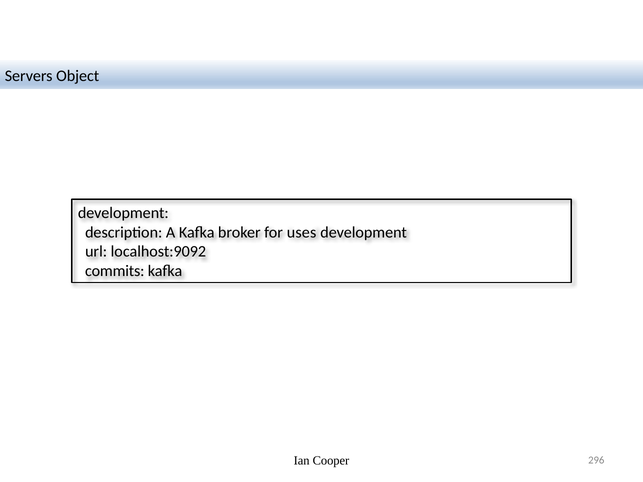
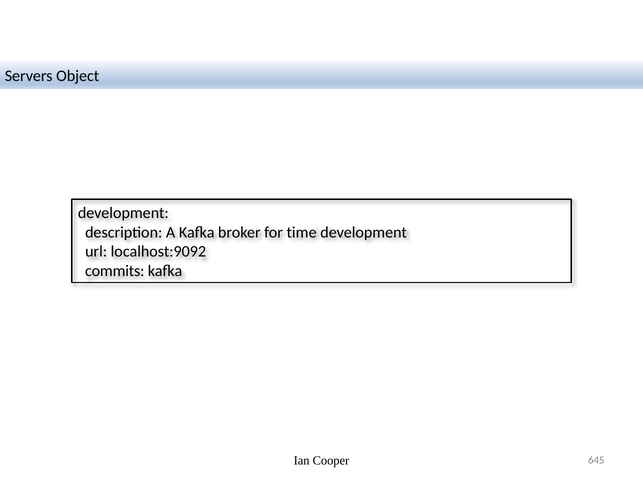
uses: uses -> time
296: 296 -> 645
